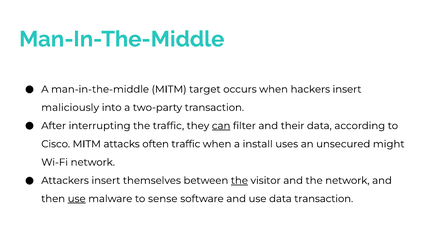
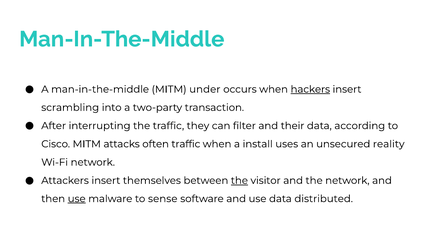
target: target -> under
hackers underline: none -> present
maliciously: maliciously -> scrambling
can underline: present -> none
might: might -> reality
data transaction: transaction -> distributed
